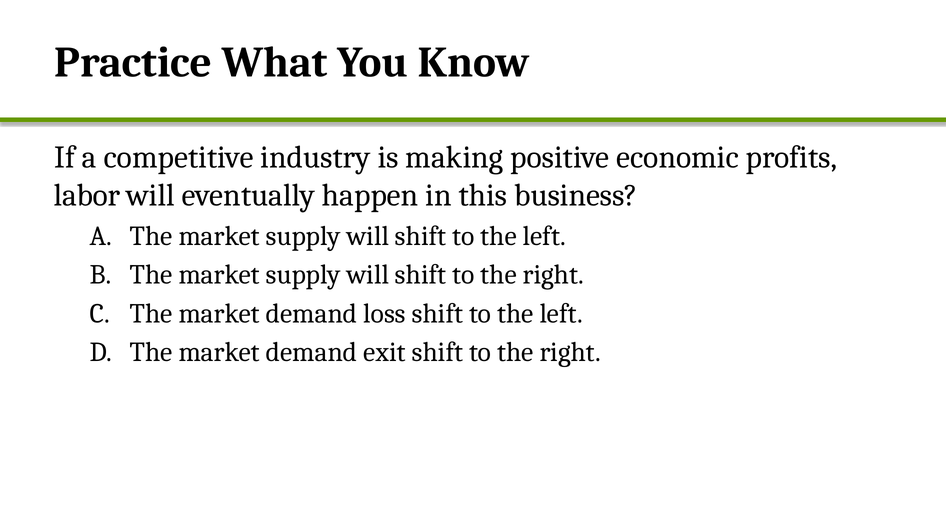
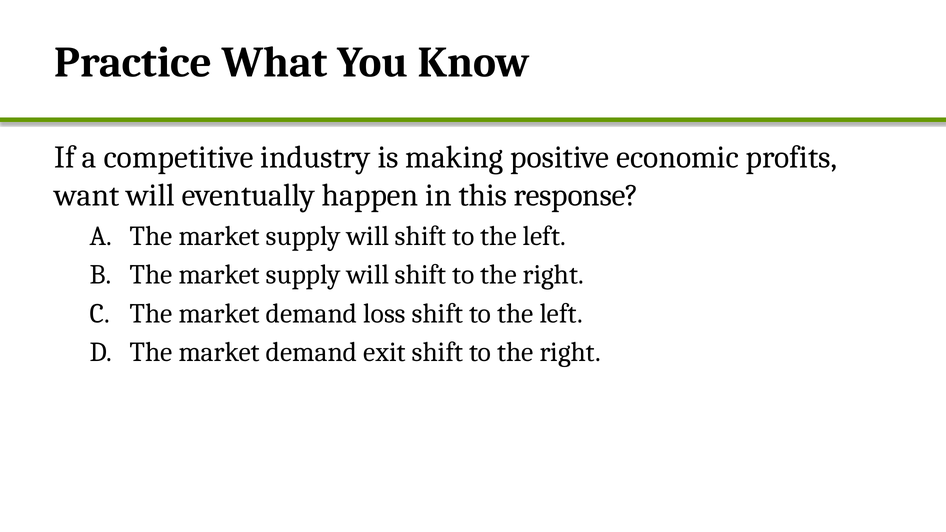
labor: labor -> want
business: business -> response
